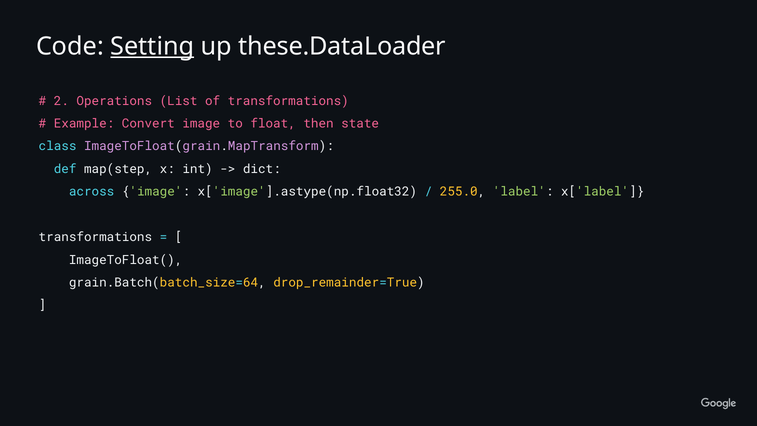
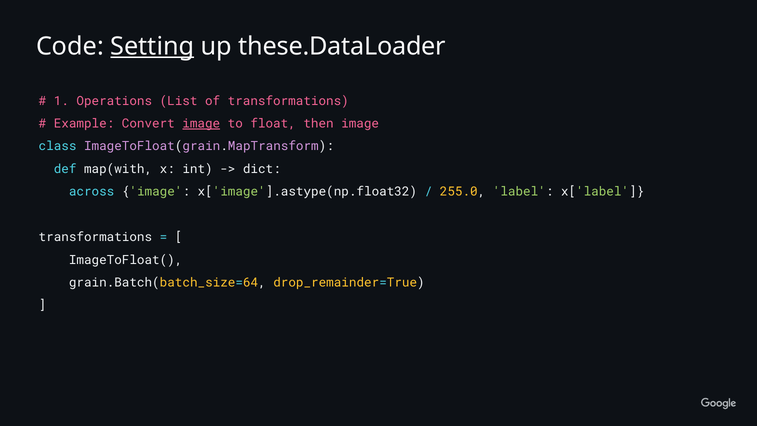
2: 2 -> 1
image at (201, 124) underline: none -> present
then state: state -> image
map(step: map(step -> map(with
